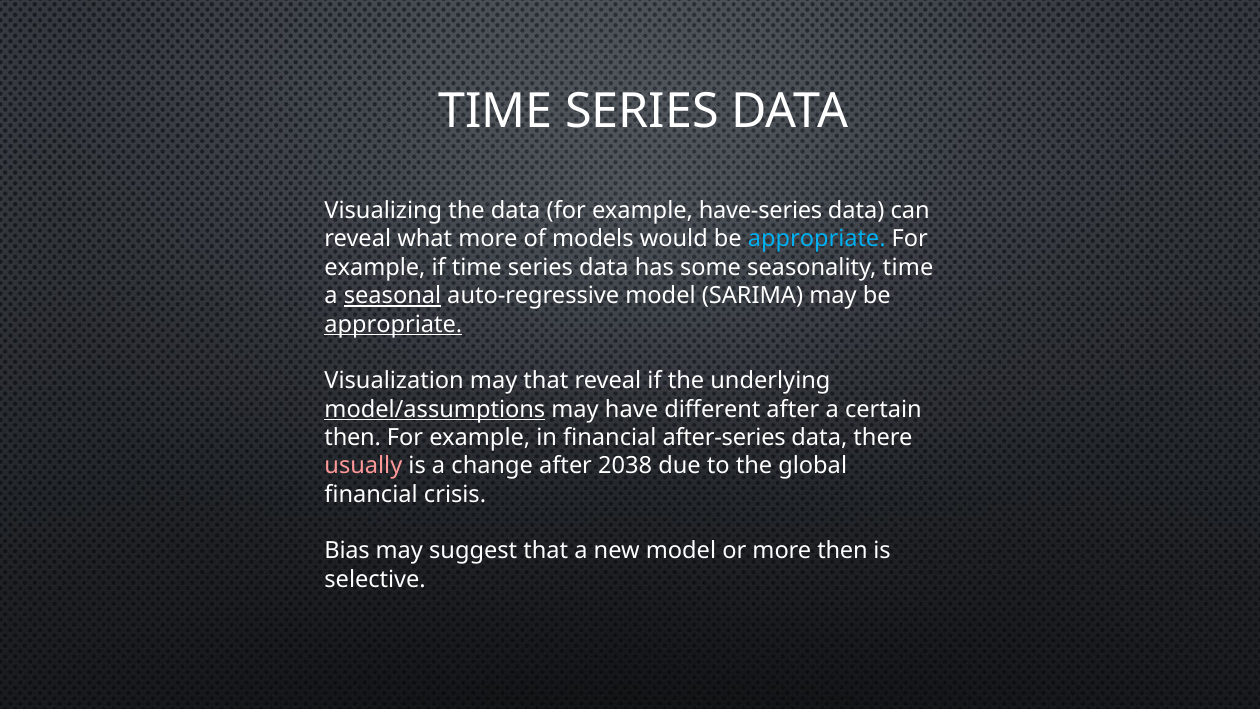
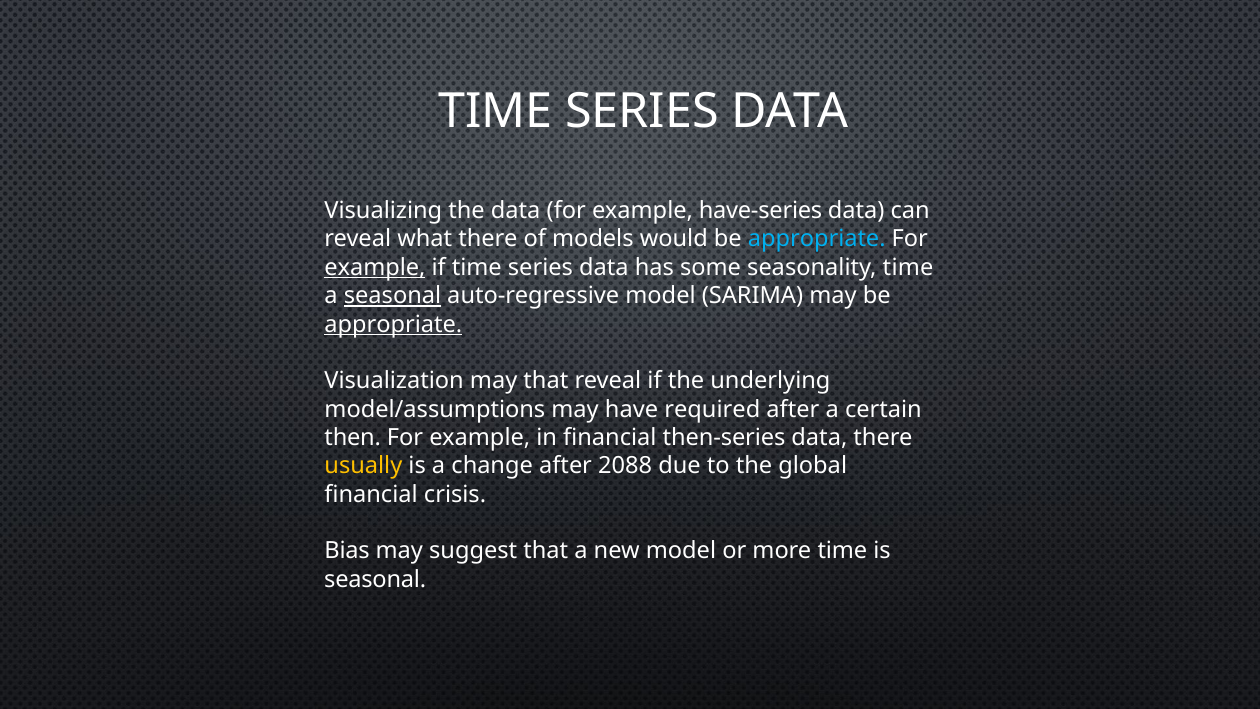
what more: more -> there
example at (375, 267) underline: none -> present
model/assumptions underline: present -> none
different: different -> required
after-series: after-series -> then-series
usually colour: pink -> yellow
2038: 2038 -> 2088
more then: then -> time
selective at (375, 579): selective -> seasonal
